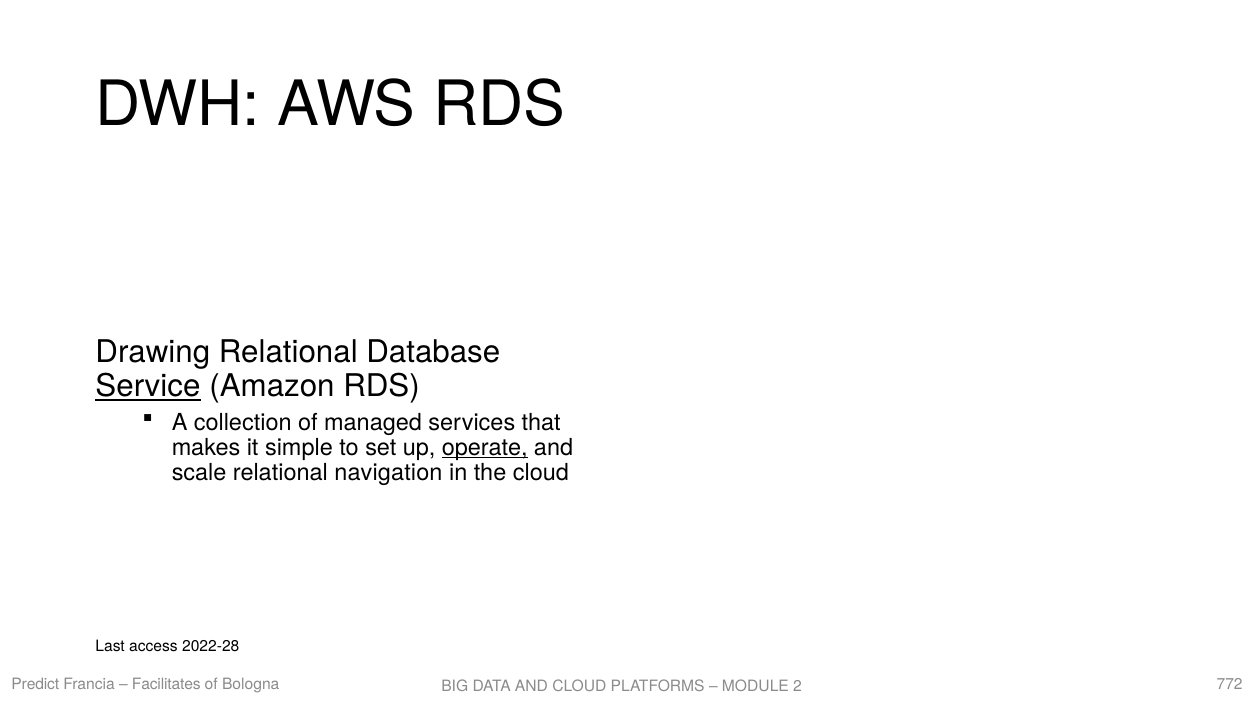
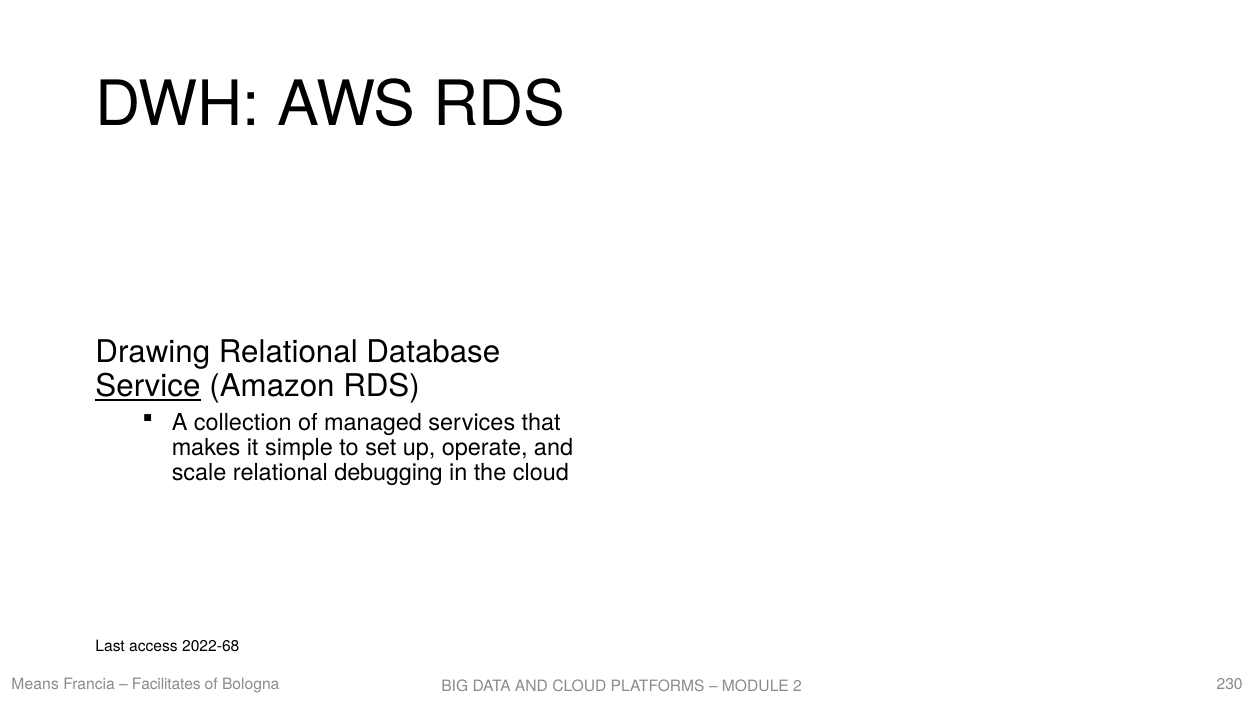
operate underline: present -> none
navigation: navigation -> debugging
2022-28: 2022-28 -> 2022-68
Predict: Predict -> Means
772: 772 -> 230
